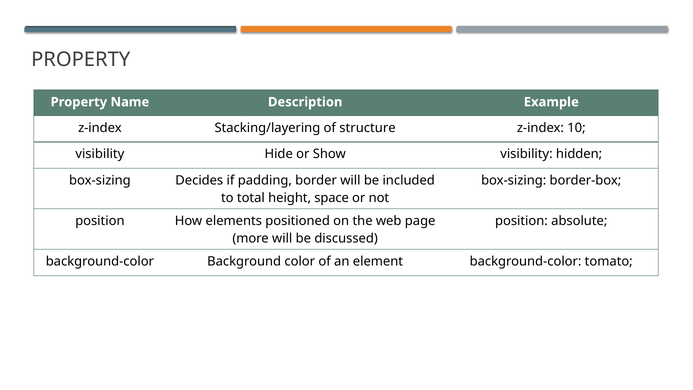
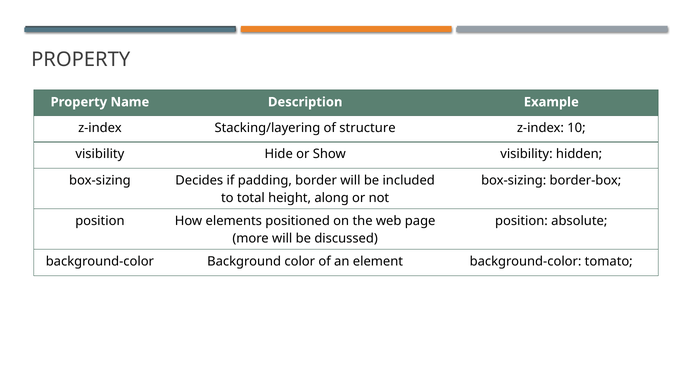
space: space -> along
